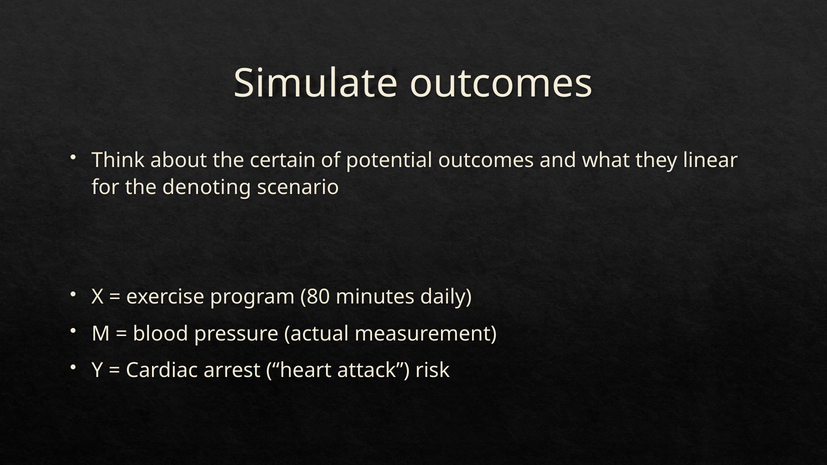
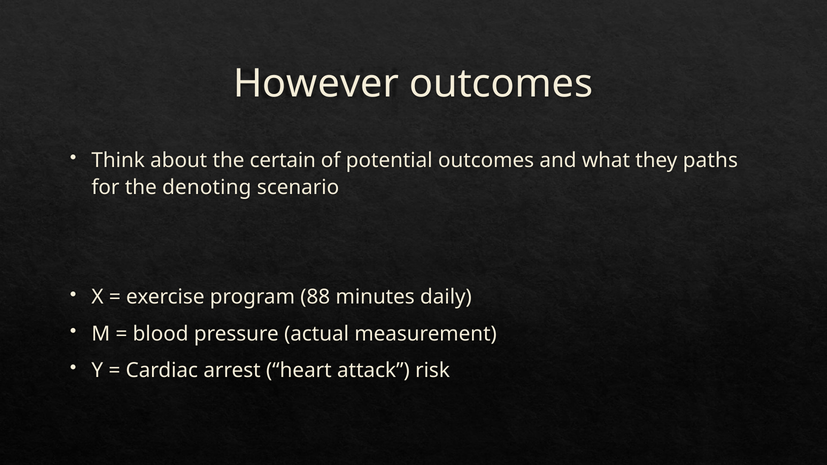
Simulate: Simulate -> However
linear: linear -> paths
80: 80 -> 88
